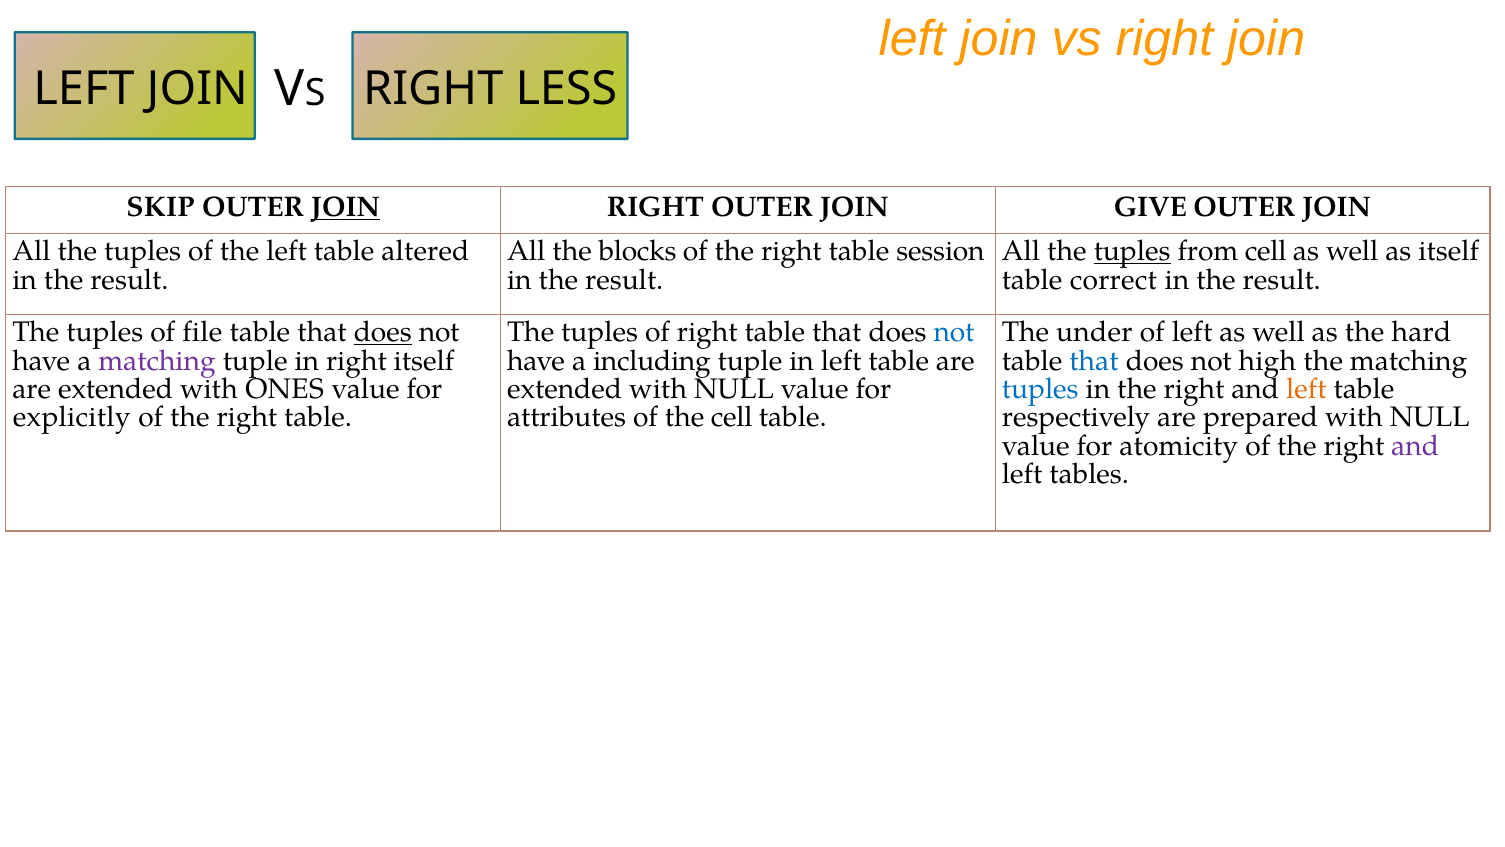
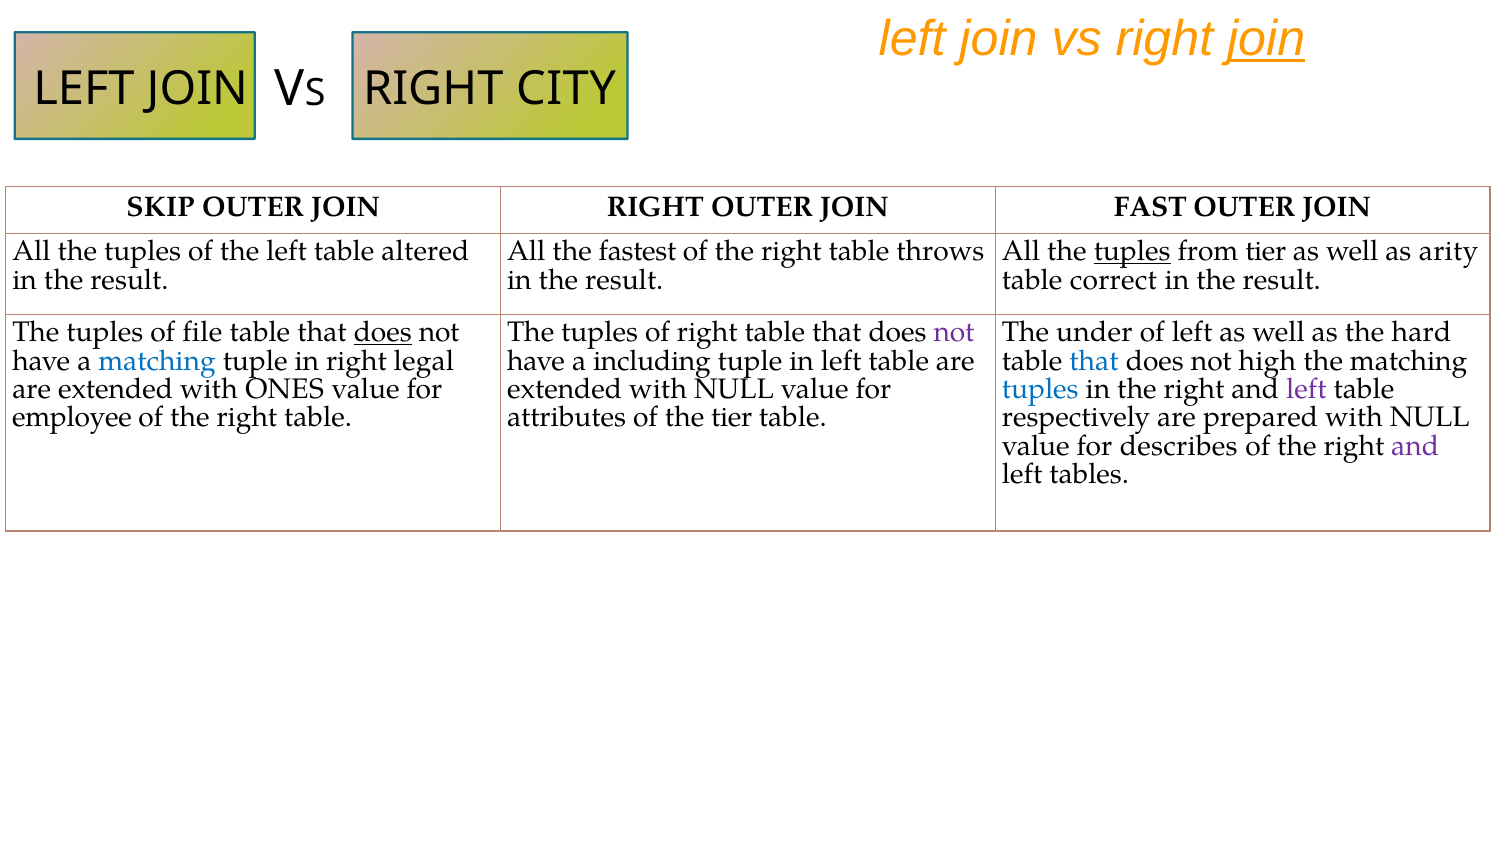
join at (1266, 39) underline: none -> present
LESS: LESS -> CITY
JOIN at (346, 207) underline: present -> none
GIVE: GIVE -> FAST
blocks: blocks -> fastest
session: session -> throws
from cell: cell -> tier
as itself: itself -> arity
not at (954, 332) colour: blue -> purple
matching at (157, 361) colour: purple -> blue
right itself: itself -> legal
left at (1306, 389) colour: orange -> purple
explicitly: explicitly -> employee
the cell: cell -> tier
atomicity: atomicity -> describes
